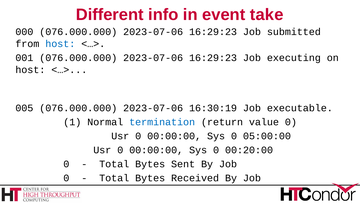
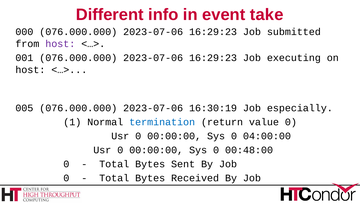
host at (60, 44) colour: blue -> purple
executable: executable -> especially
05:00:00: 05:00:00 -> 04:00:00
00:20:00: 00:20:00 -> 00:48:00
